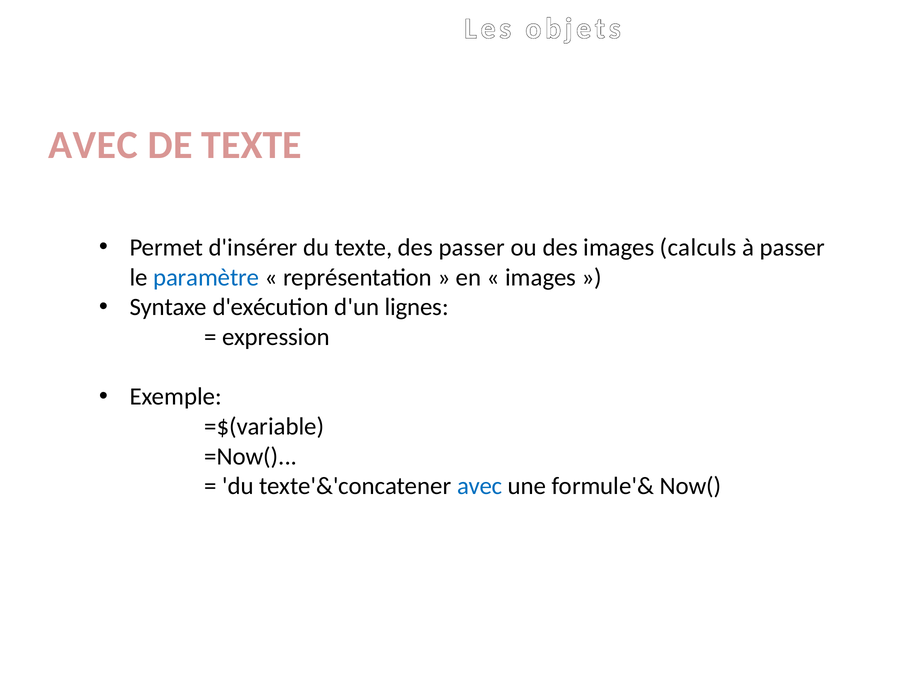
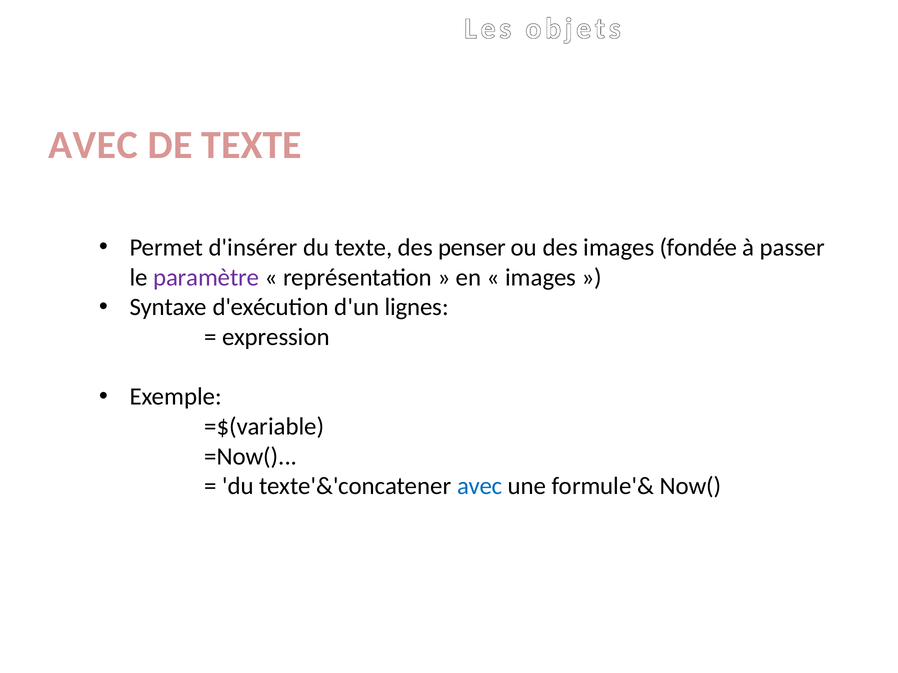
des passer: passer -> penser
calculs: calculs -> fondée
paramètre colour: blue -> purple
